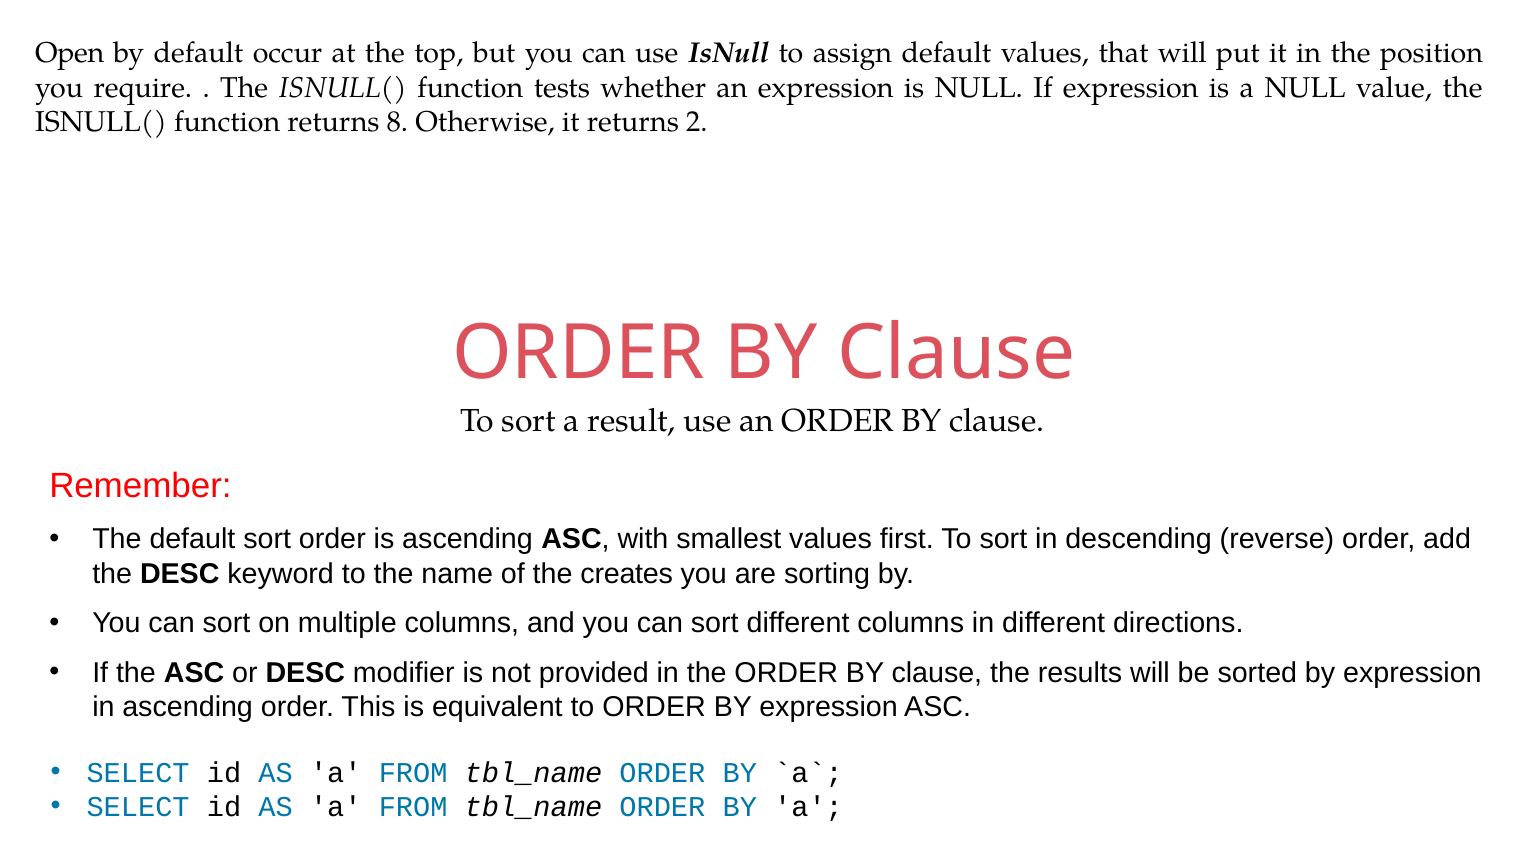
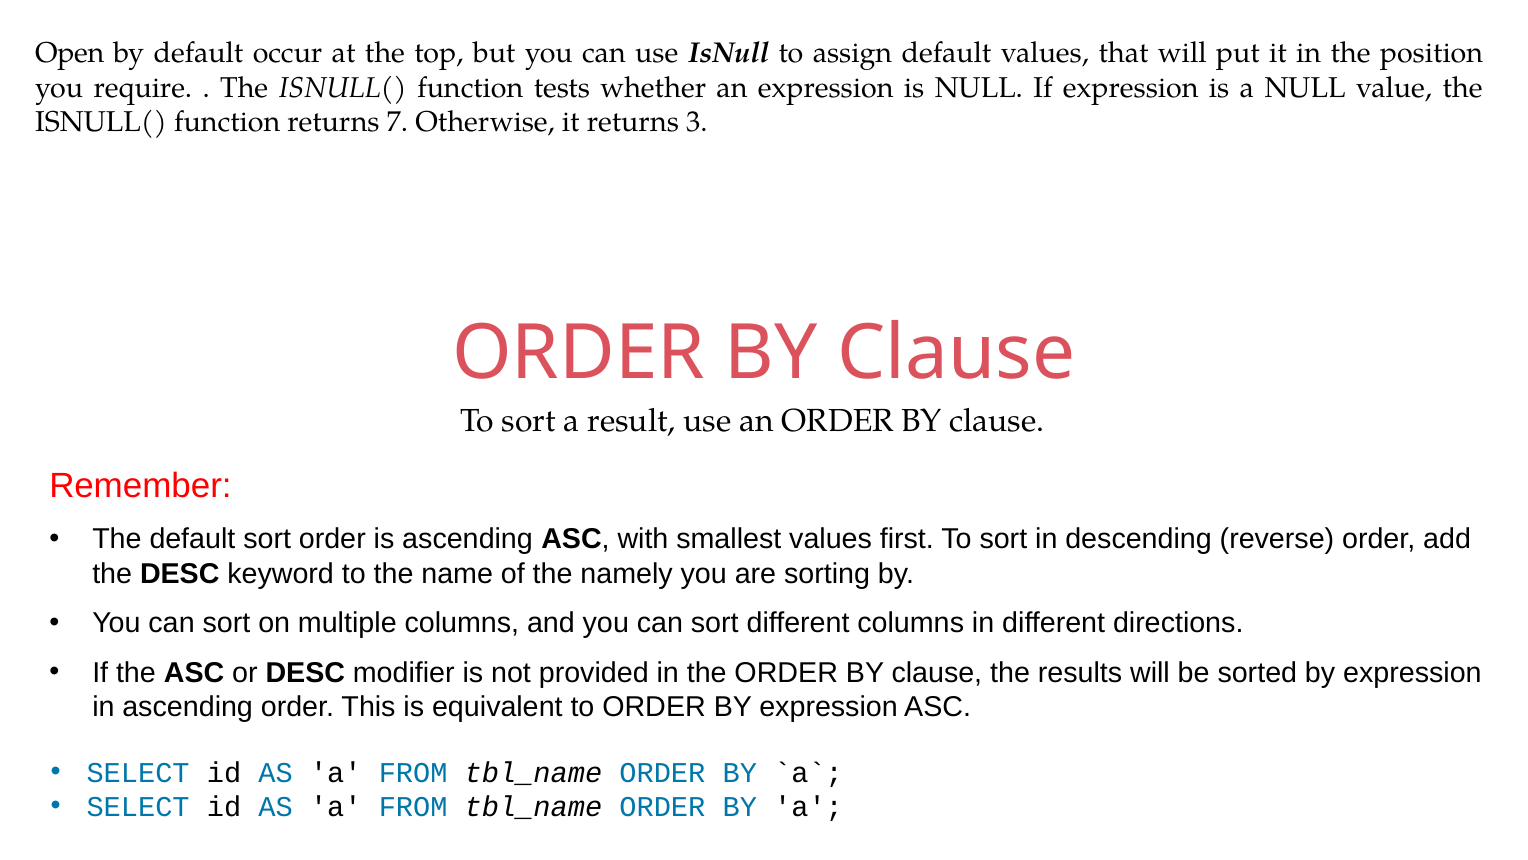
8: 8 -> 7
2: 2 -> 3
creates: creates -> namely
